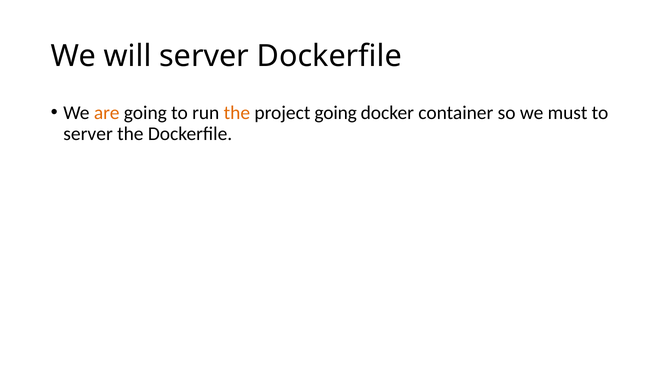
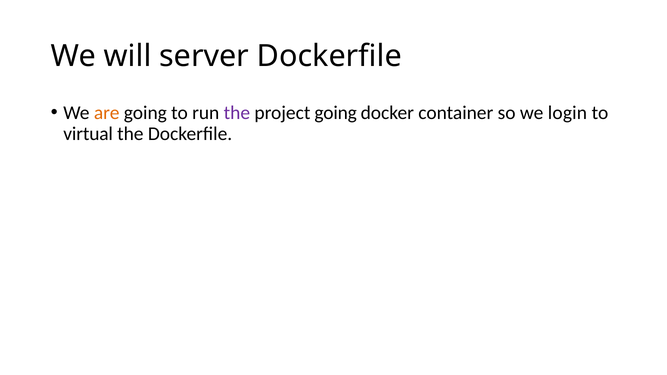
the at (237, 113) colour: orange -> purple
must: must -> login
server at (88, 134): server -> virtual
